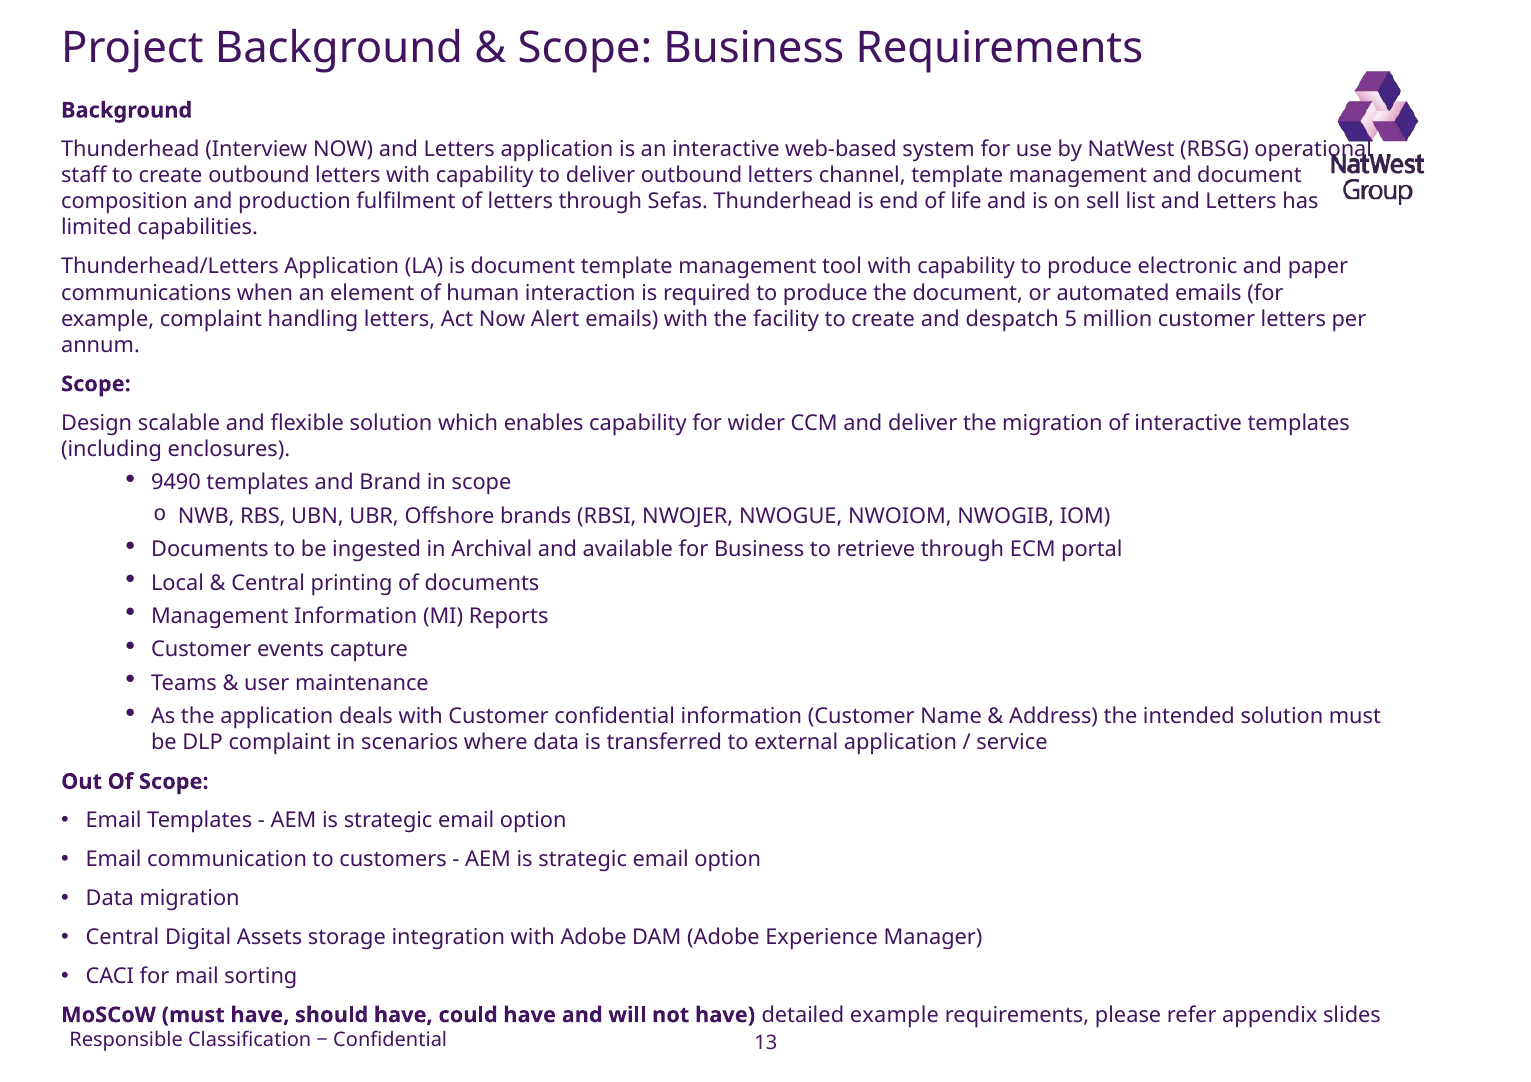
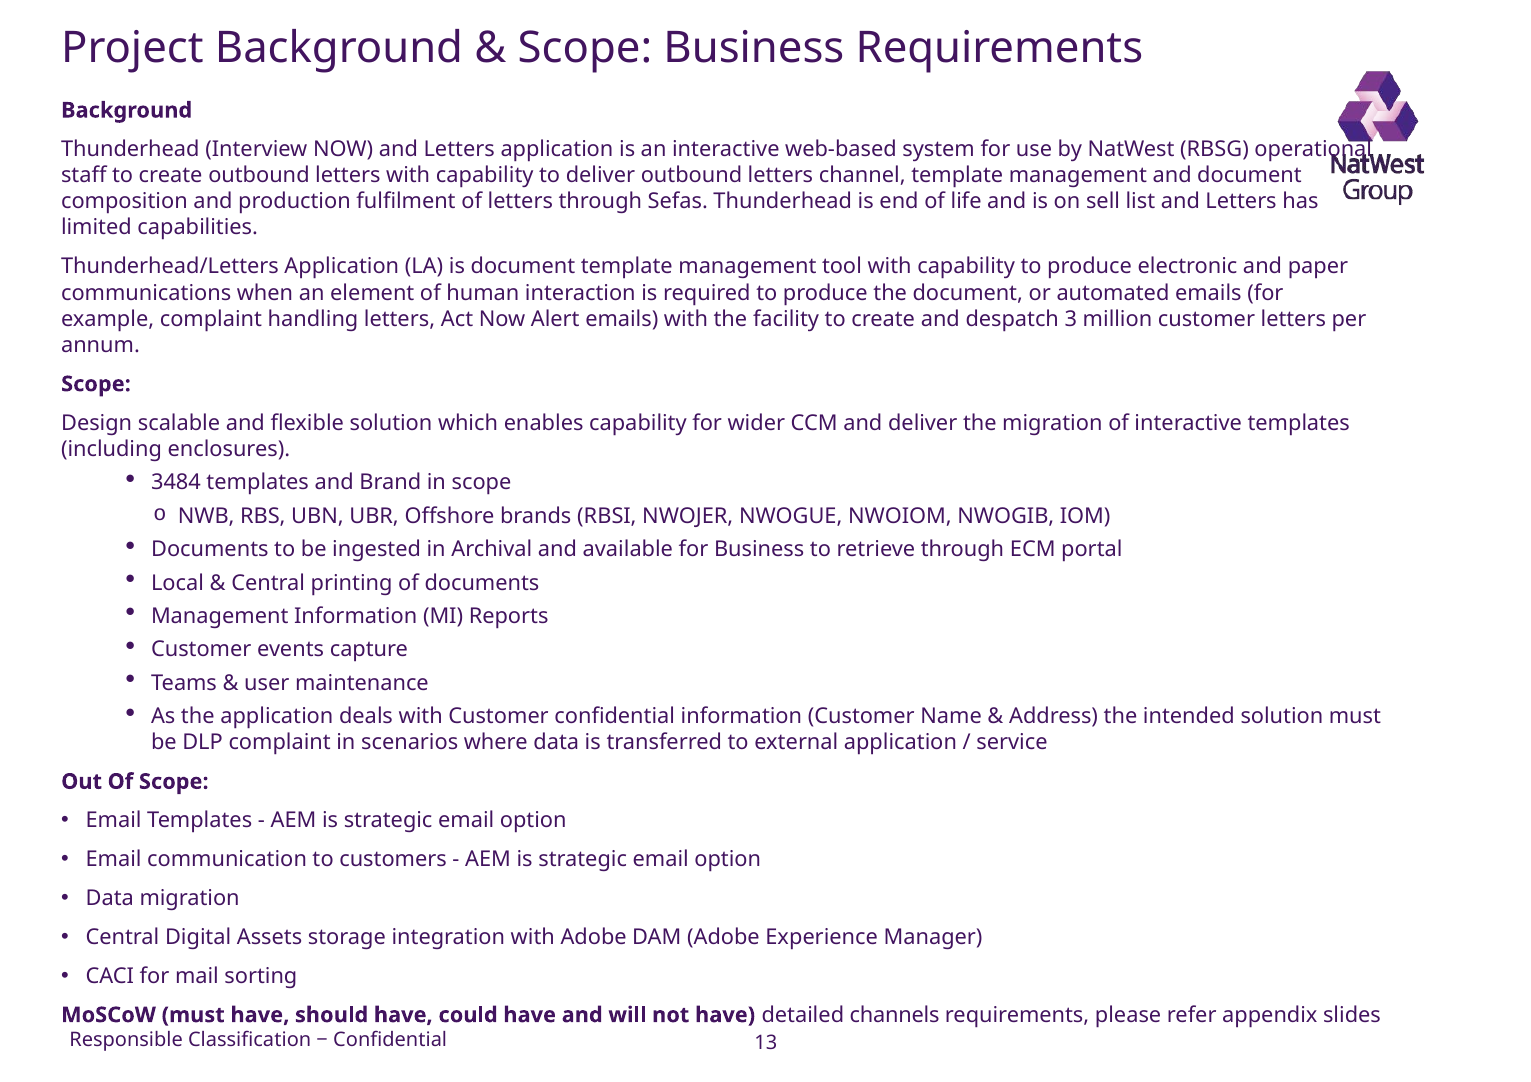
5: 5 -> 3
9490: 9490 -> 3484
detailed example: example -> channels
